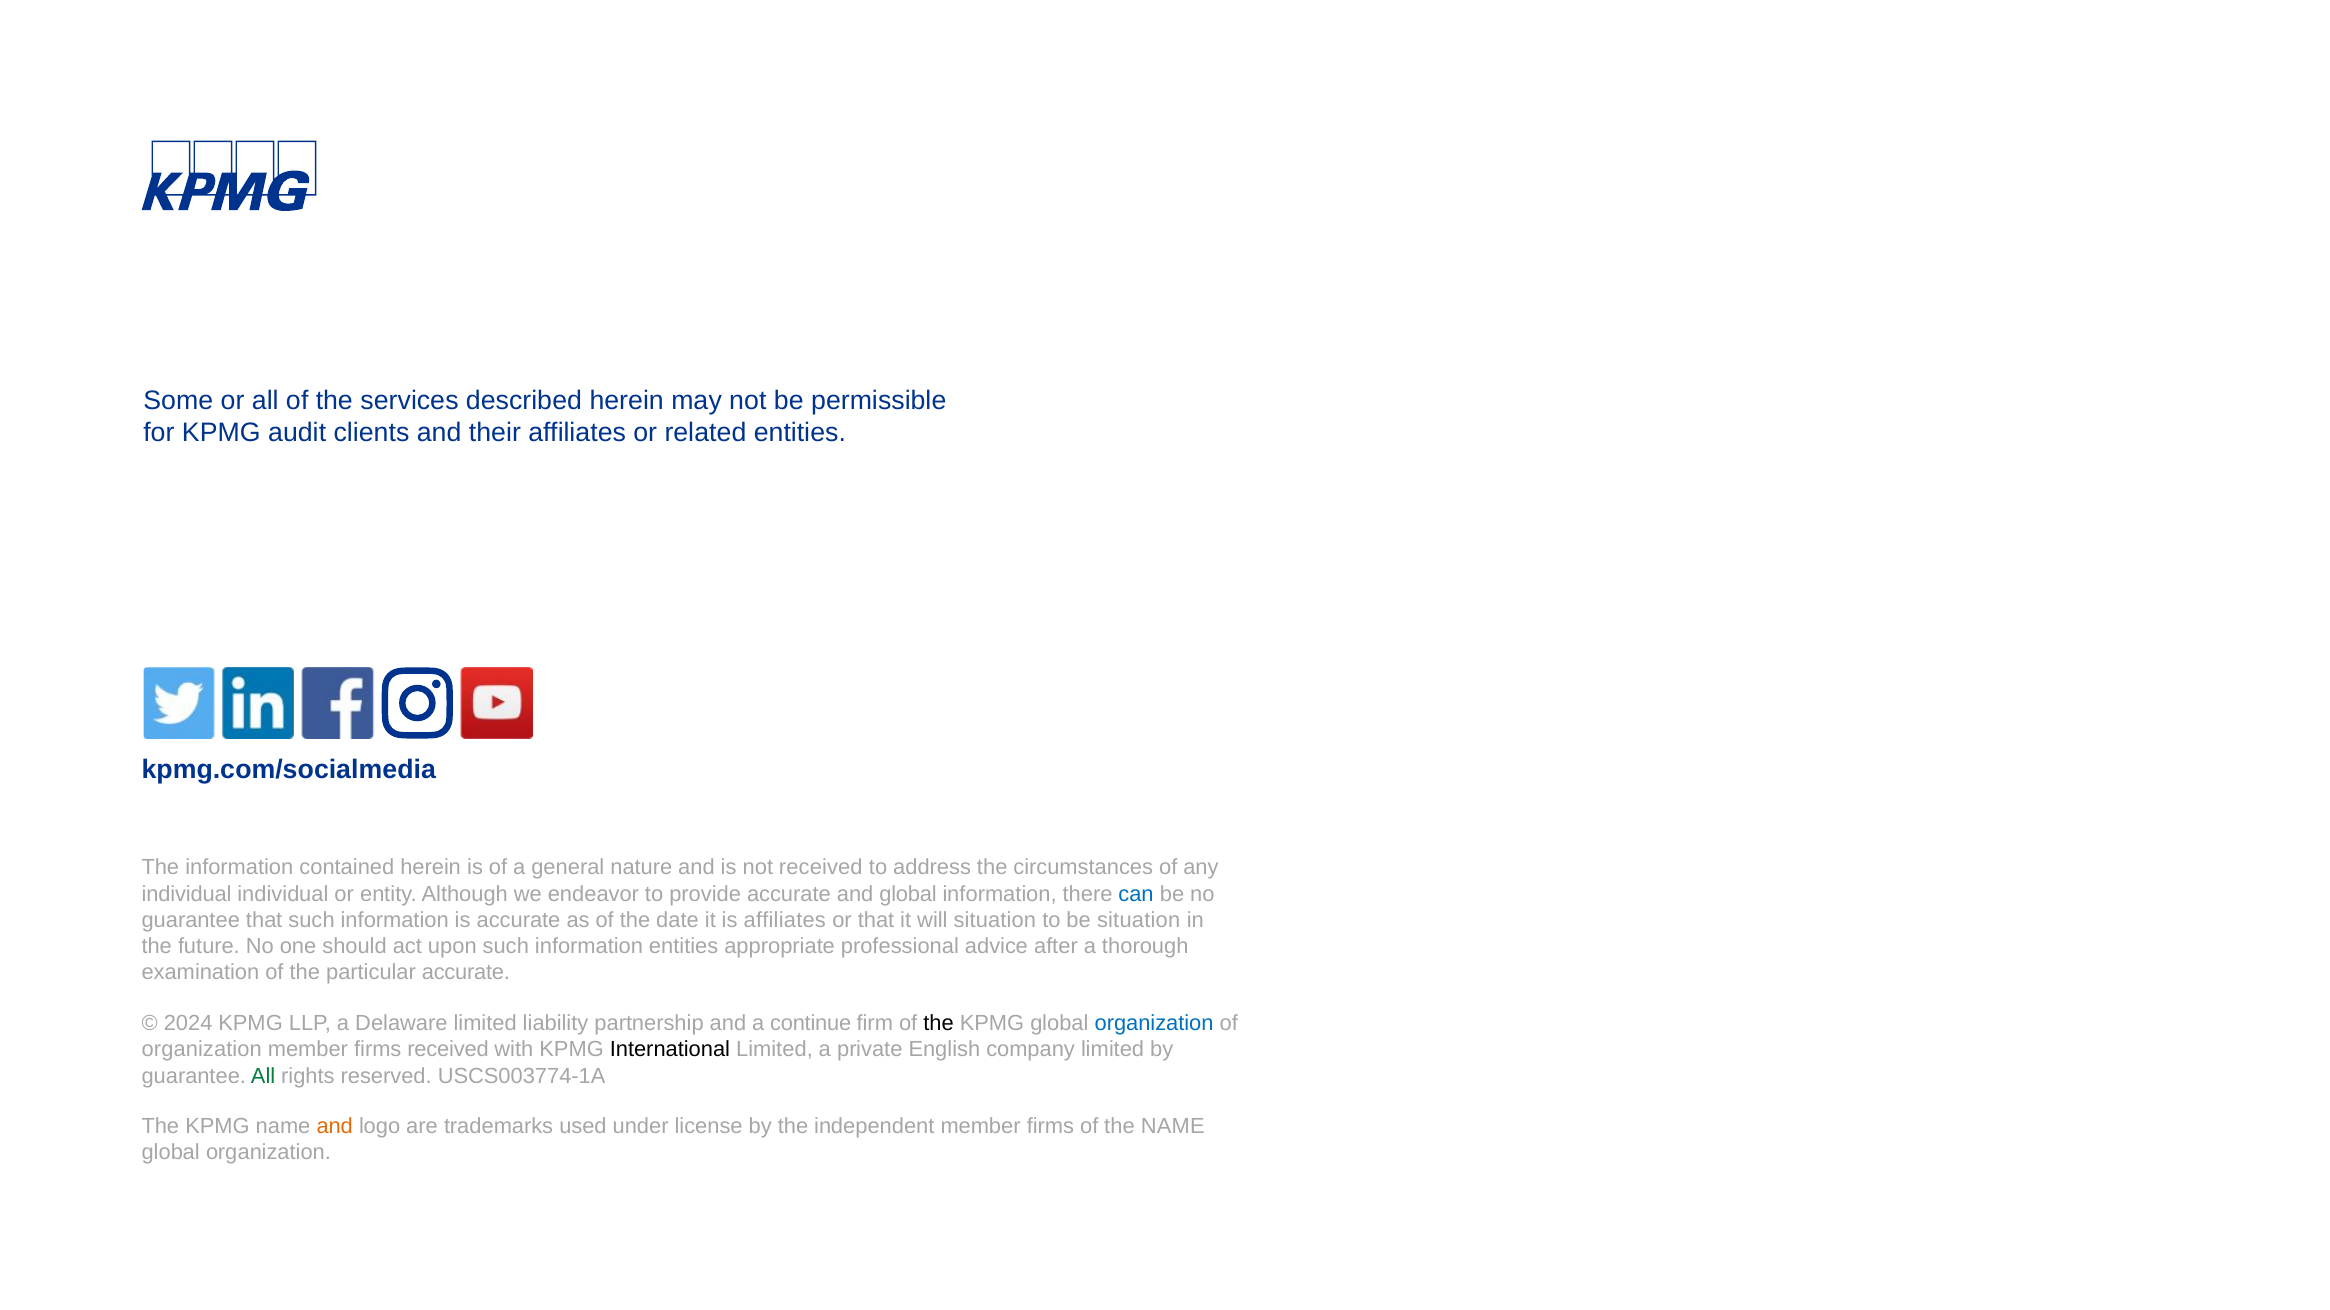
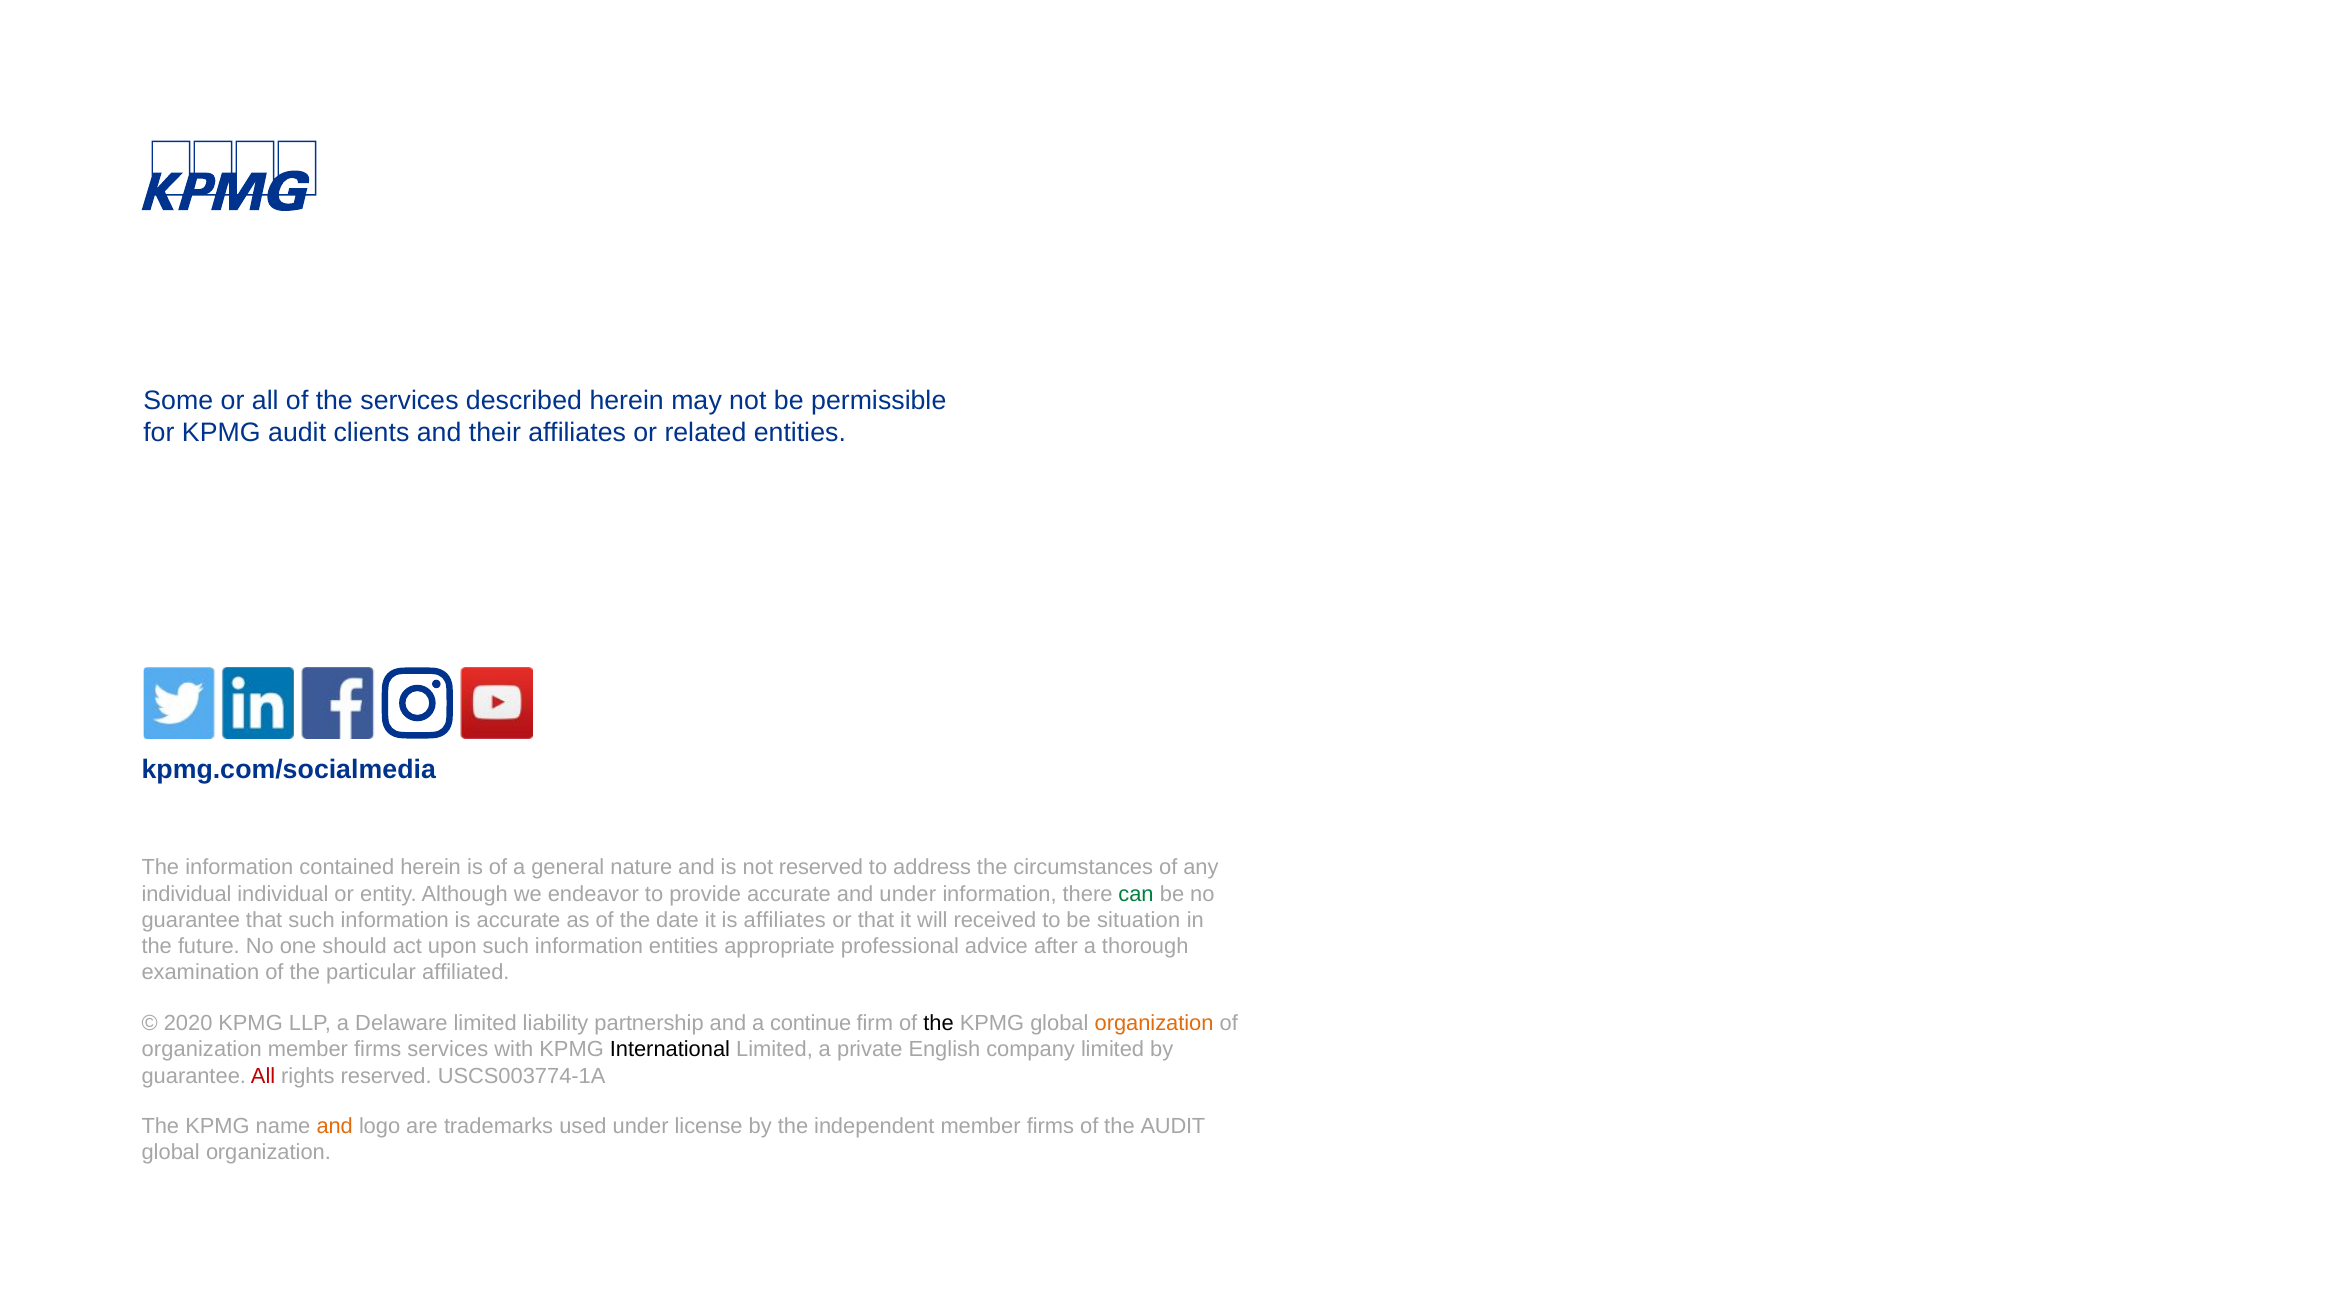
not received: received -> reserved
and global: global -> under
can colour: blue -> green
will situation: situation -> received
particular accurate: accurate -> affiliated
2024: 2024 -> 2020
organization at (1154, 1024) colour: blue -> orange
firms received: received -> services
All at (263, 1076) colour: green -> red
the NAME: NAME -> AUDIT
